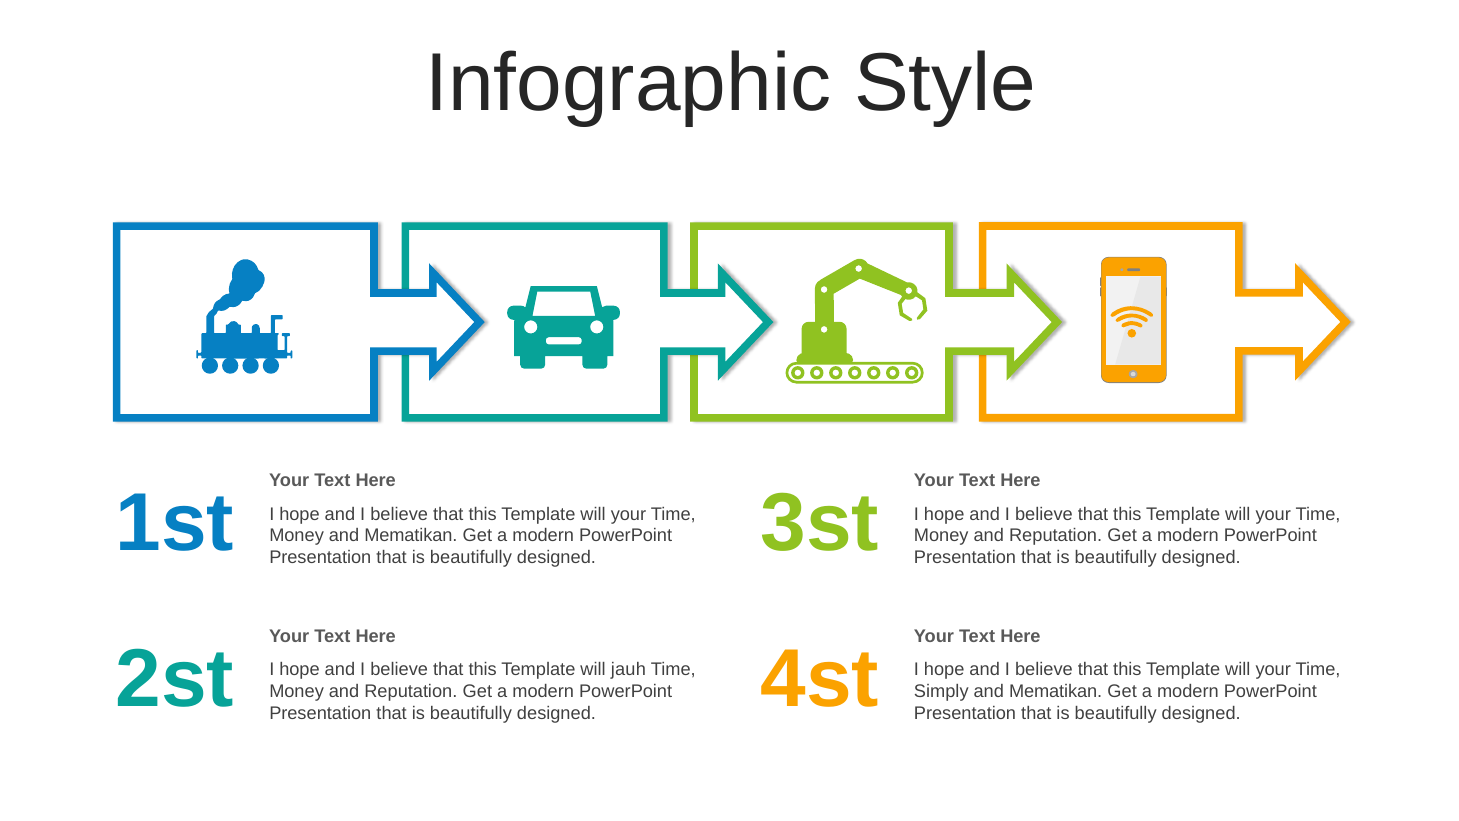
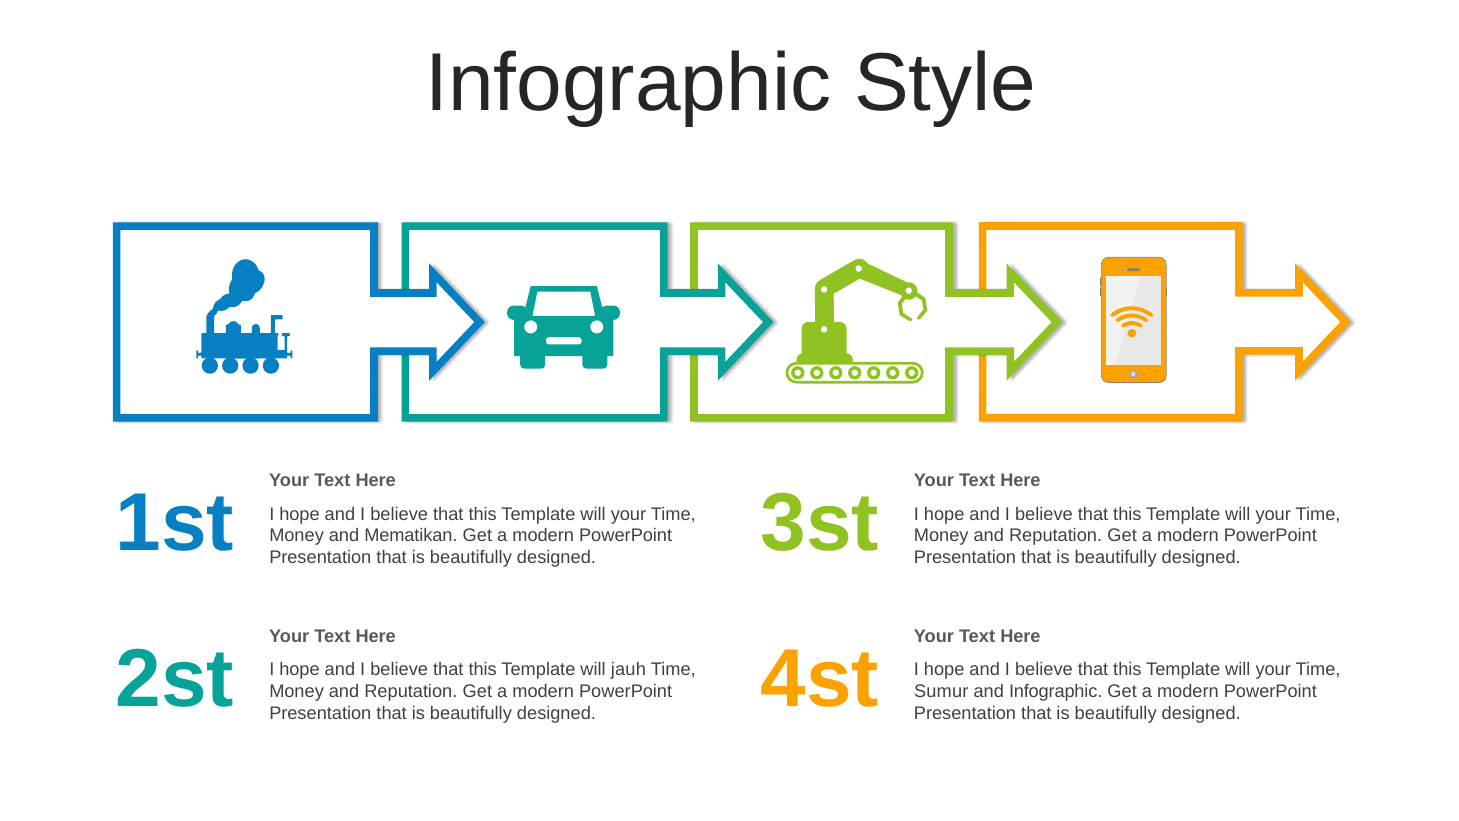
Simply: Simply -> Sumur
Mematikan at (1056, 691): Mematikan -> Infographic
